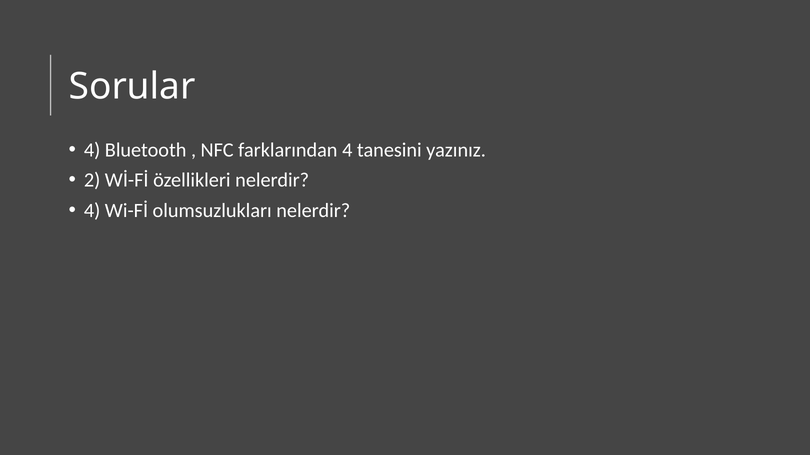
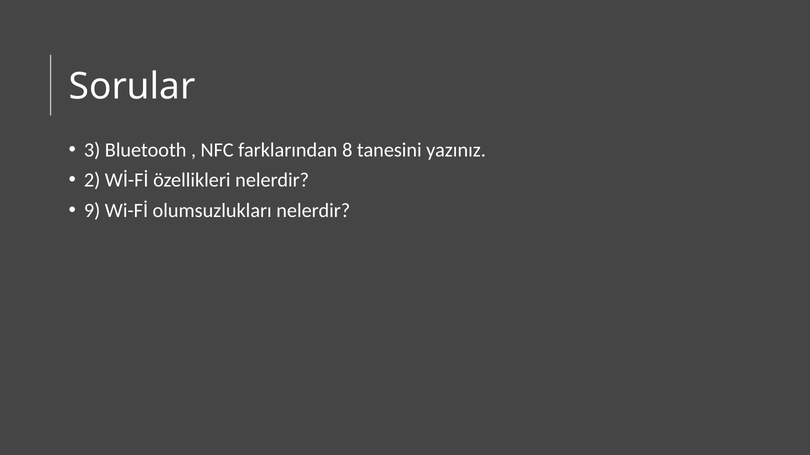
4 at (92, 150): 4 -> 3
farklarından 4: 4 -> 8
4 at (92, 211): 4 -> 9
